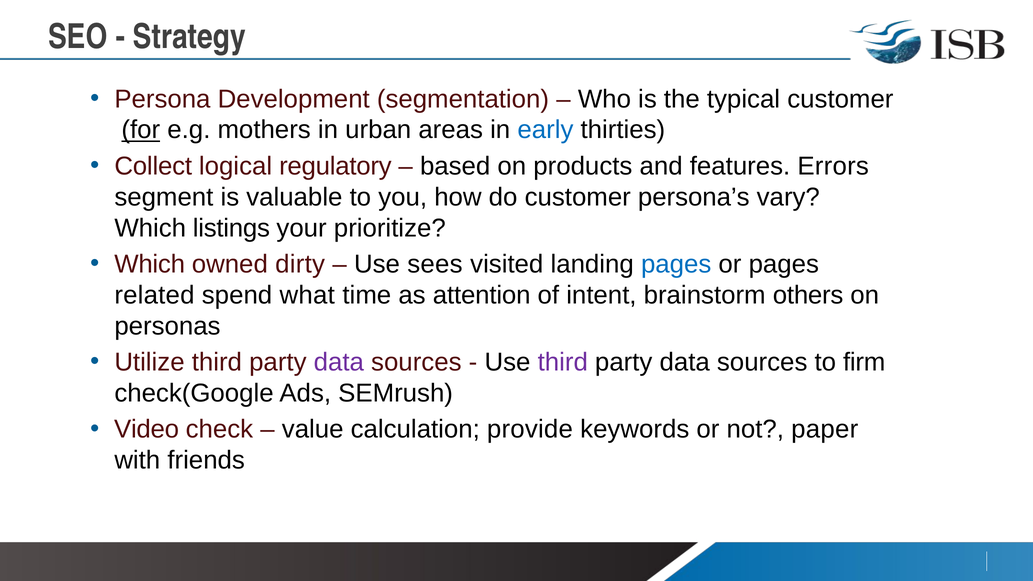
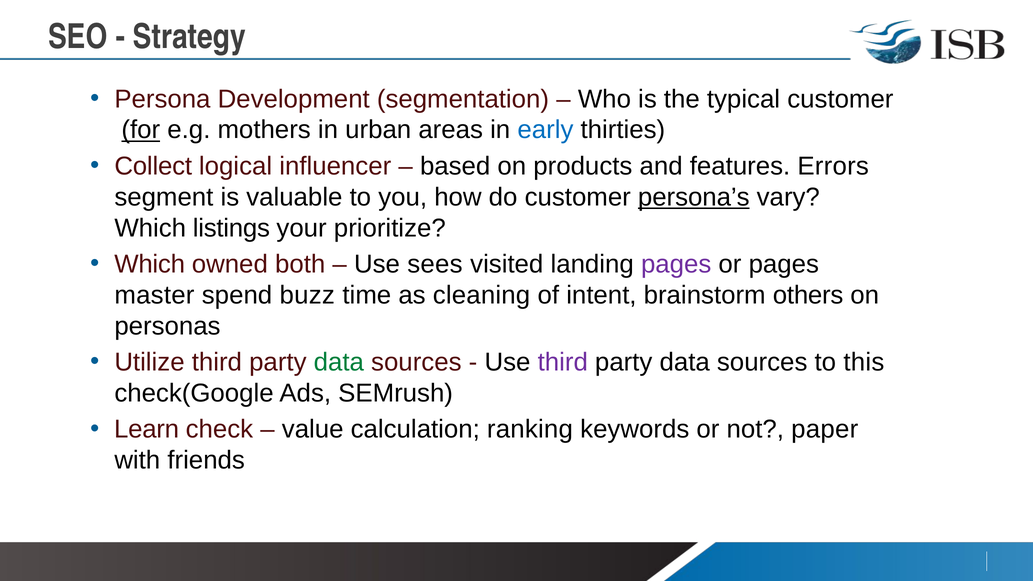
regulatory: regulatory -> influencer
persona’s underline: none -> present
dirty: dirty -> both
pages at (676, 264) colour: blue -> purple
related: related -> master
what: what -> buzz
attention: attention -> cleaning
data at (339, 362) colour: purple -> green
firm: firm -> this
Video: Video -> Learn
provide: provide -> ranking
